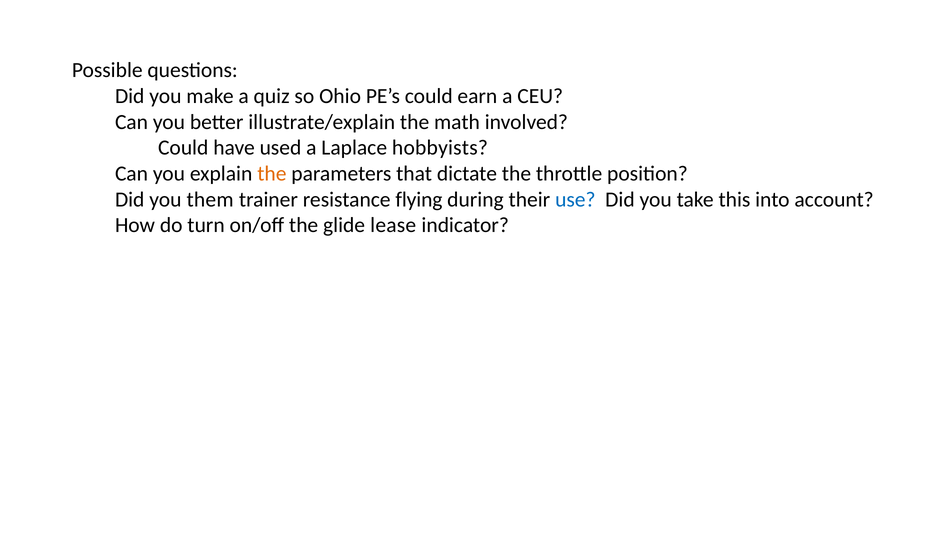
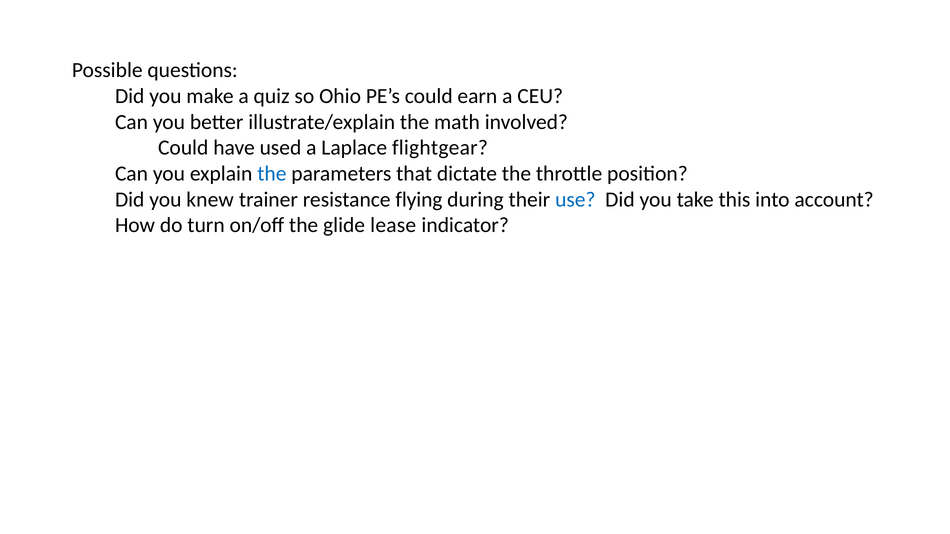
hobbyists: hobbyists -> flightgear
the at (272, 174) colour: orange -> blue
them: them -> knew
